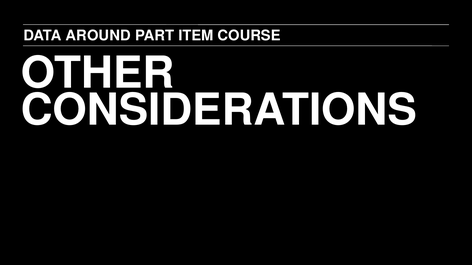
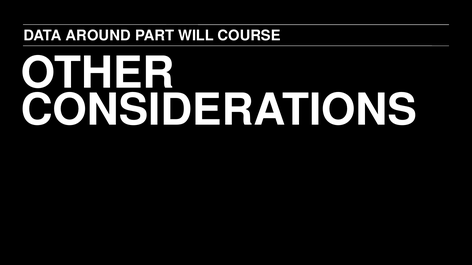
ITEM: ITEM -> WILL
